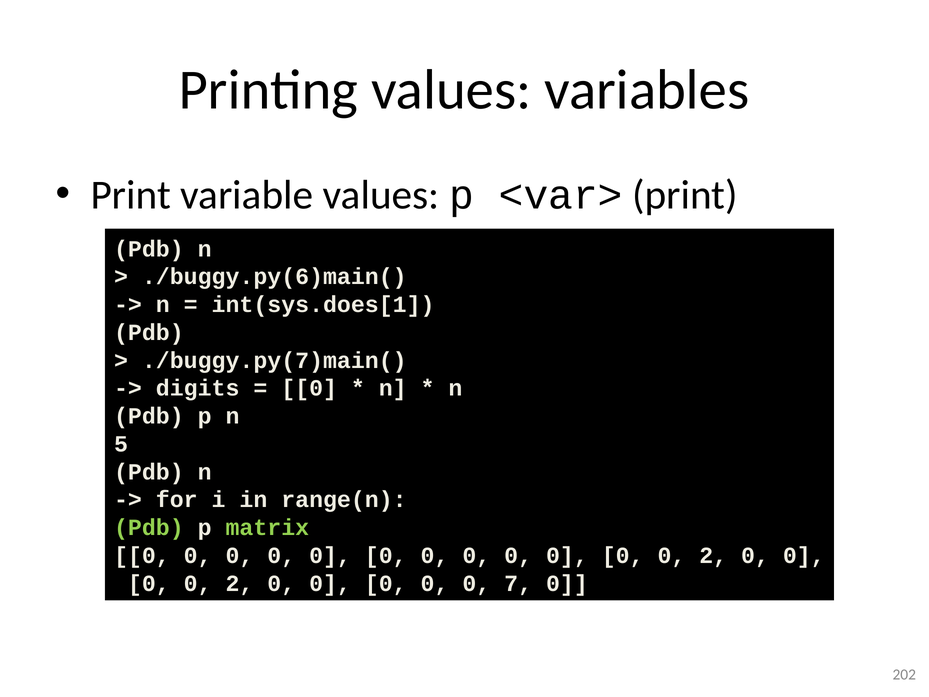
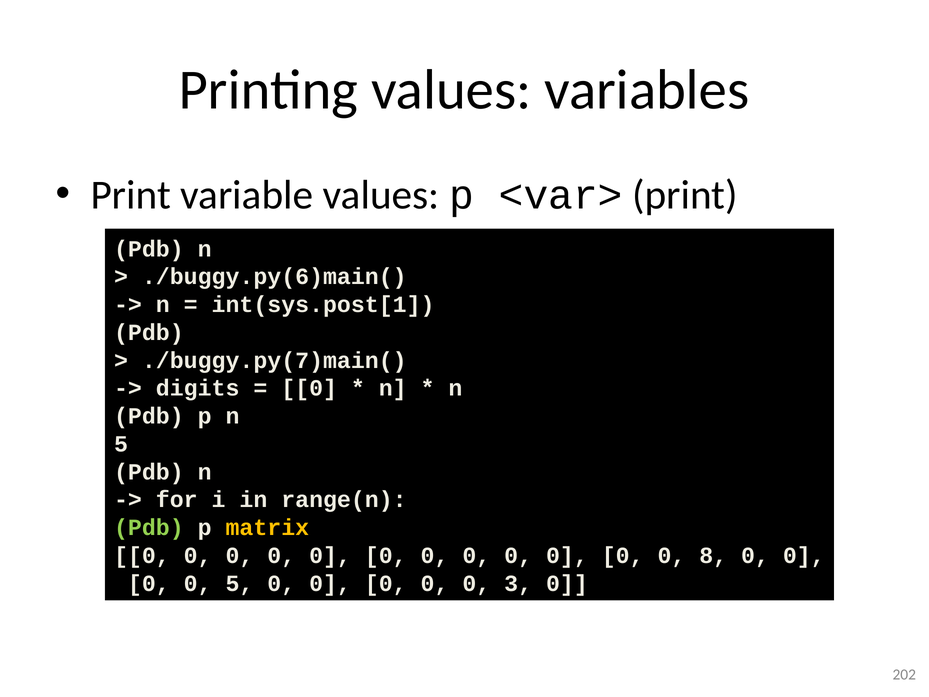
int(sys.does[1: int(sys.does[1 -> int(sys.post[1
matrix colour: light green -> yellow
2 at (713, 555): 2 -> 8
2 at (239, 583): 2 -> 5
7: 7 -> 3
